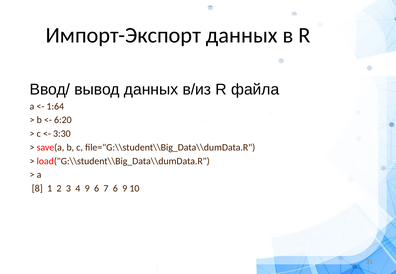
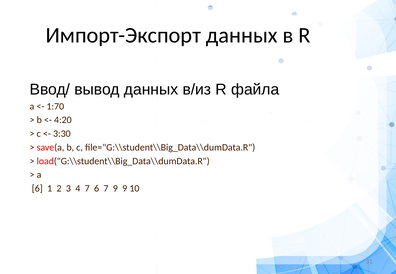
1:64: 1:64 -> 1:70
6:20: 6:20 -> 4:20
8 at (37, 189): 8 -> 6
4 9: 9 -> 7
7 6: 6 -> 9
